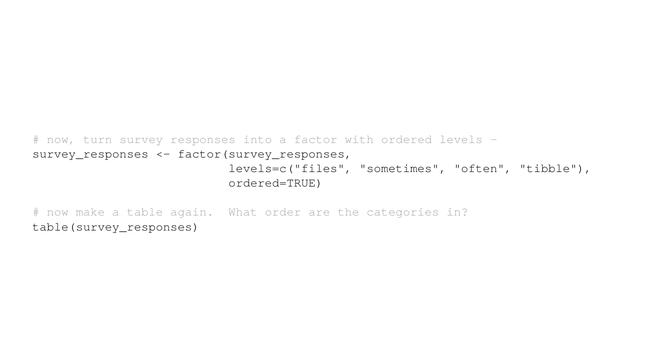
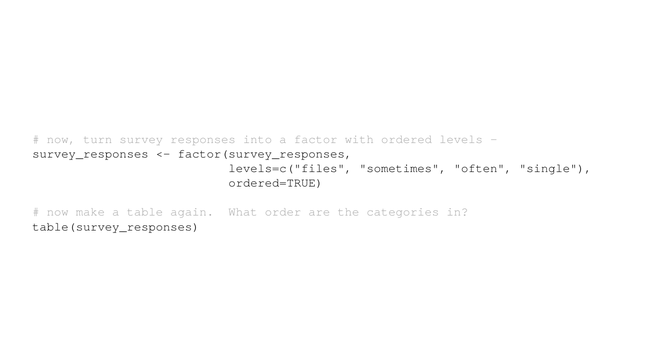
tibble: tibble -> single
